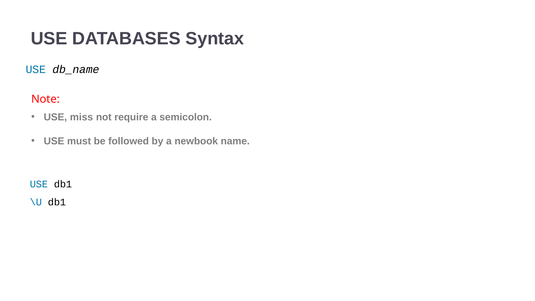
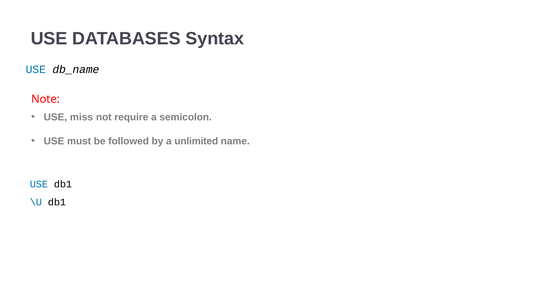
newbook: newbook -> unlimited
